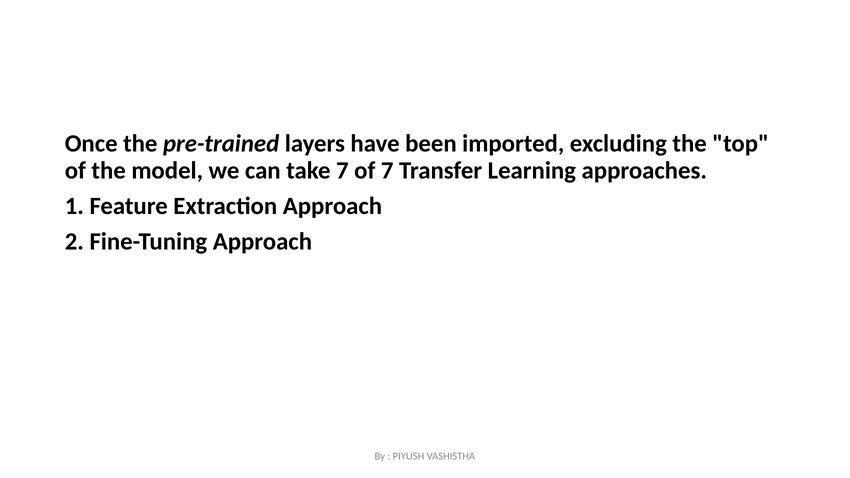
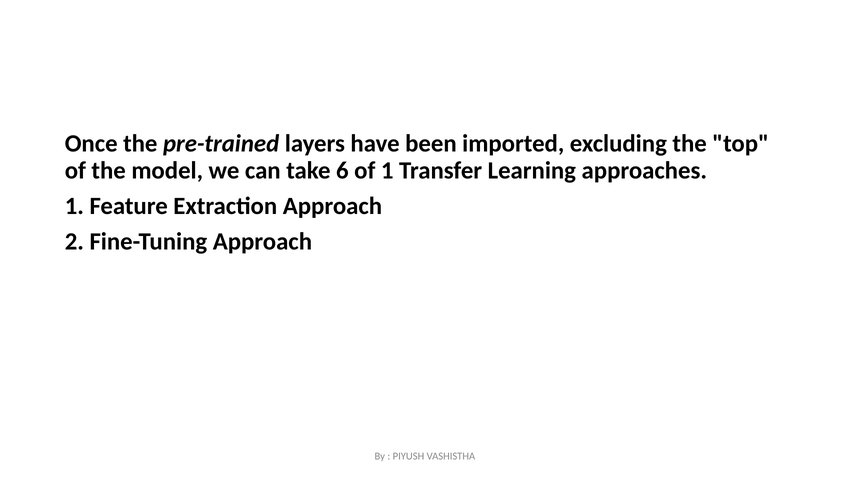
take 7: 7 -> 6
of 7: 7 -> 1
